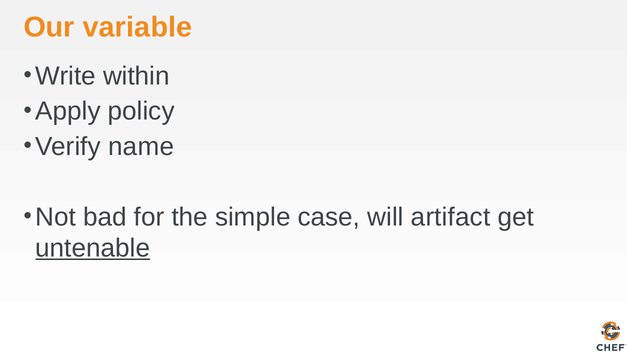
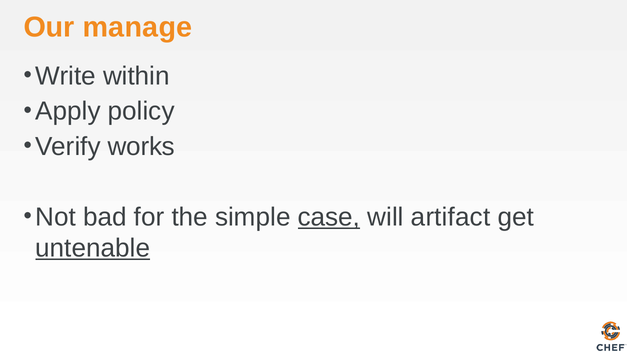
variable: variable -> manage
name: name -> works
case underline: none -> present
